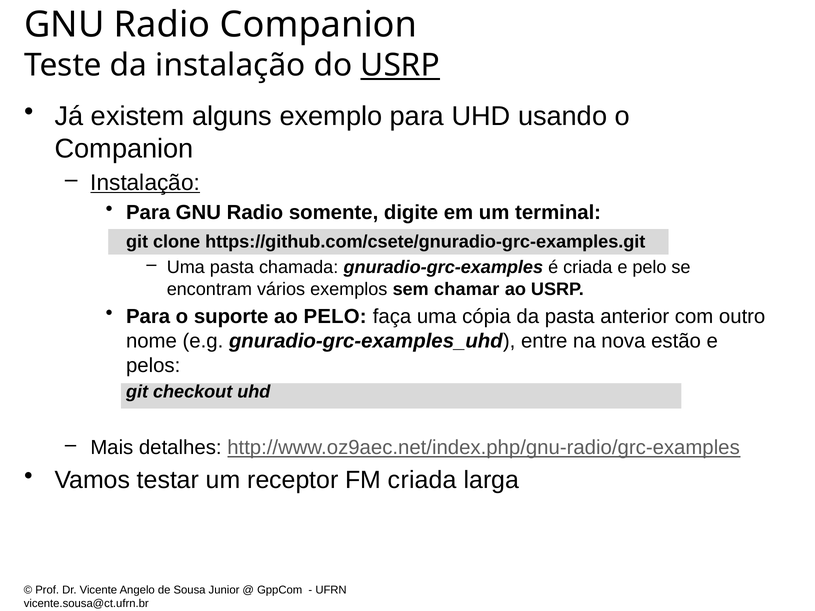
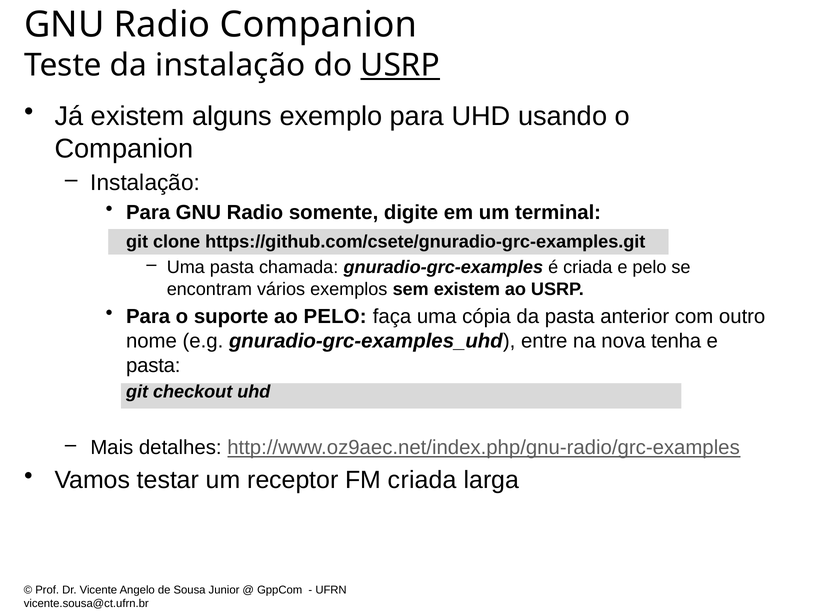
Instalação at (145, 183) underline: present -> none
sem chamar: chamar -> existem
estão: estão -> tenha
pelos at (153, 366): pelos -> pasta
